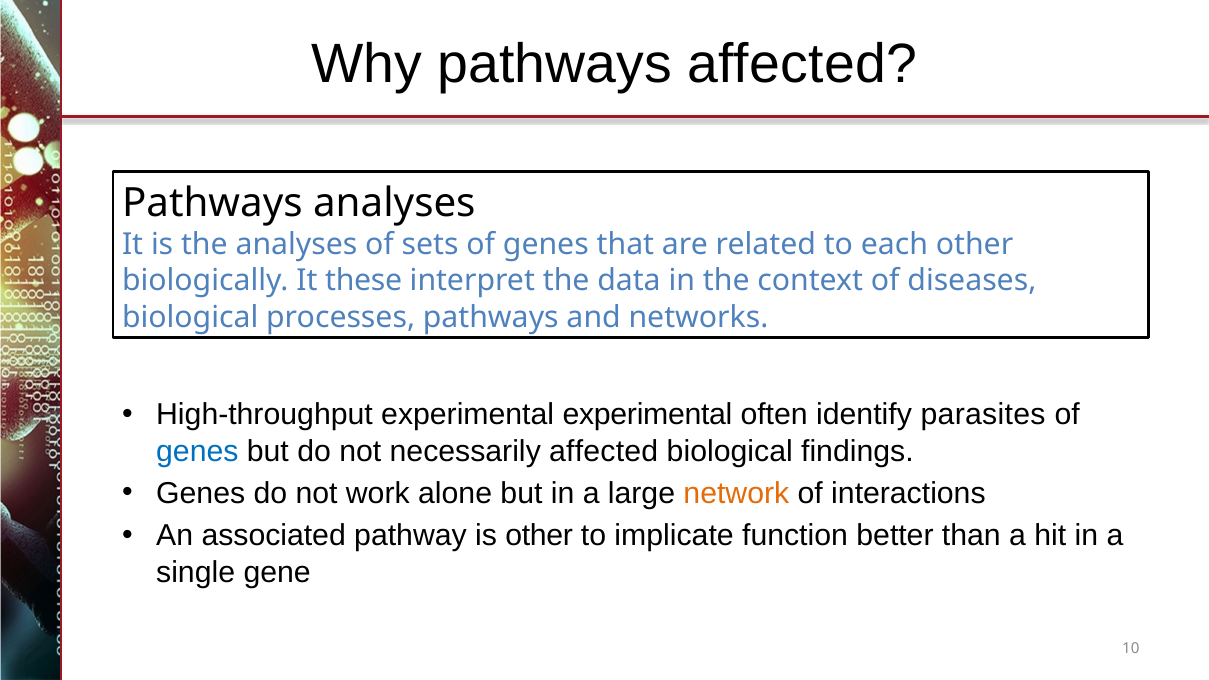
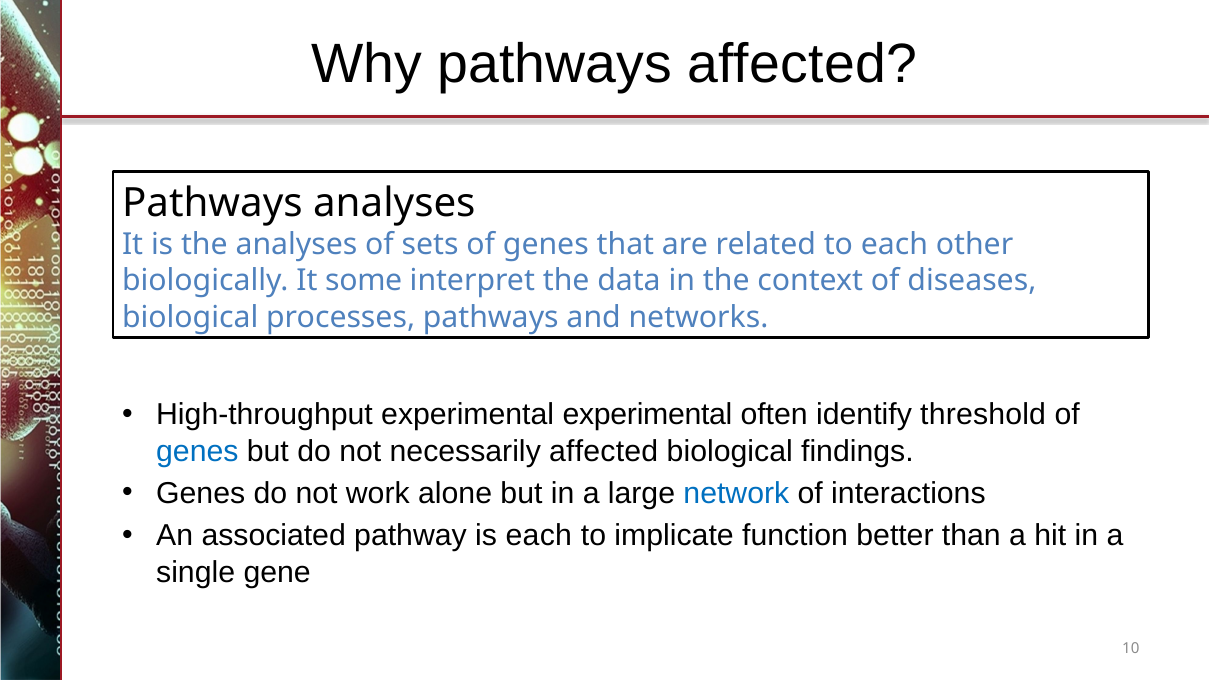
these: these -> some
parasites: parasites -> threshold
network colour: orange -> blue
is other: other -> each
